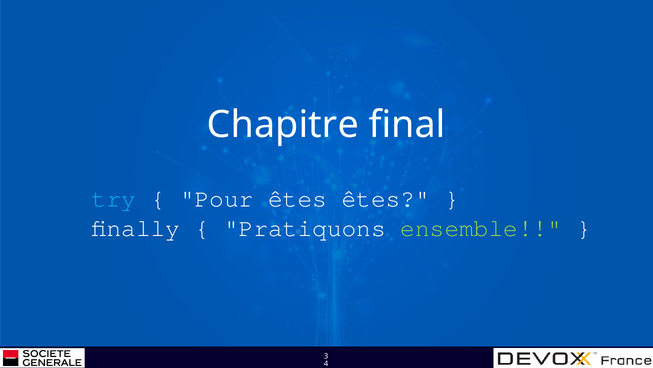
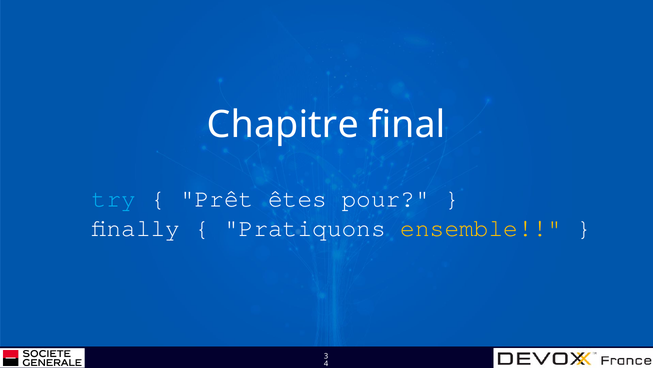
Pour: Pour -> Prêt
êtes êtes: êtes -> pour
ensemble colour: light green -> yellow
